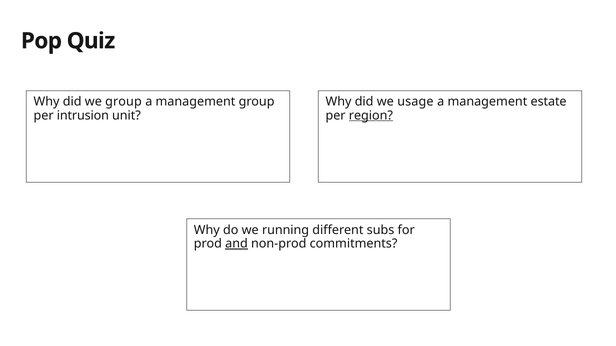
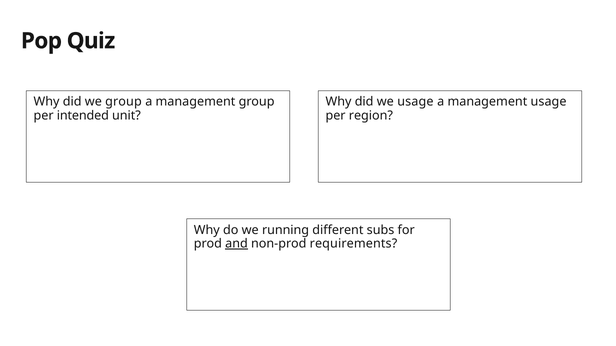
management estate: estate -> usage
intrusion: intrusion -> intended
region underline: present -> none
commitments: commitments -> requirements
